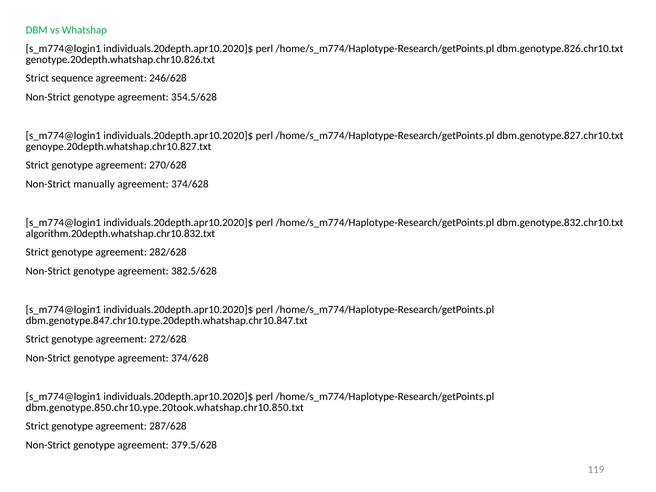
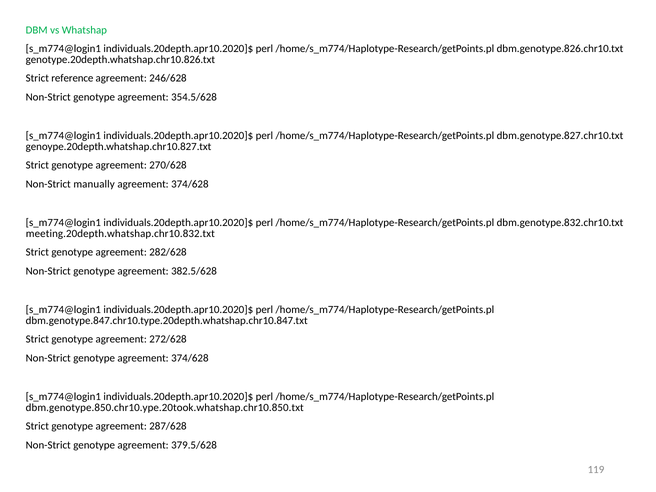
sequence: sequence -> reference
algorithm.20depth.whatshap.chr10.832.txt: algorithm.20depth.whatshap.chr10.832.txt -> meeting.20depth.whatshap.chr10.832.txt
